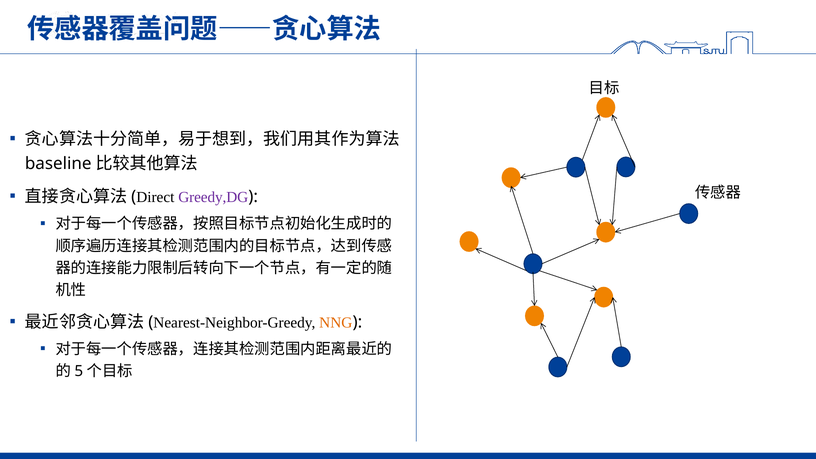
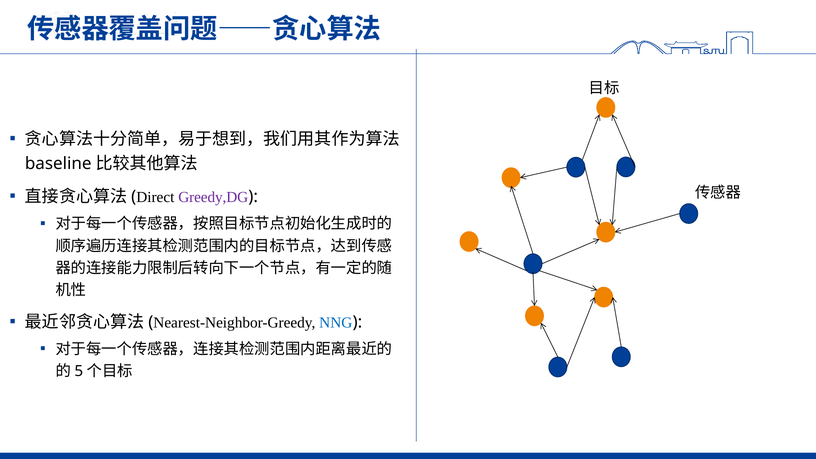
NNG colour: orange -> blue
